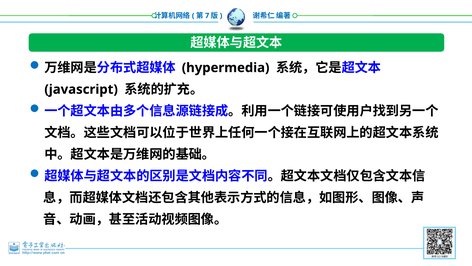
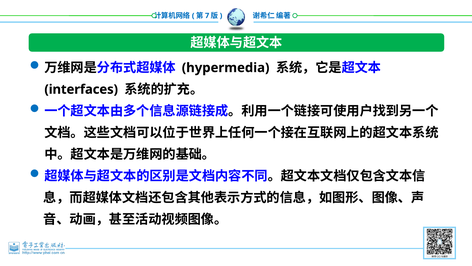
javascript: javascript -> interfaces
